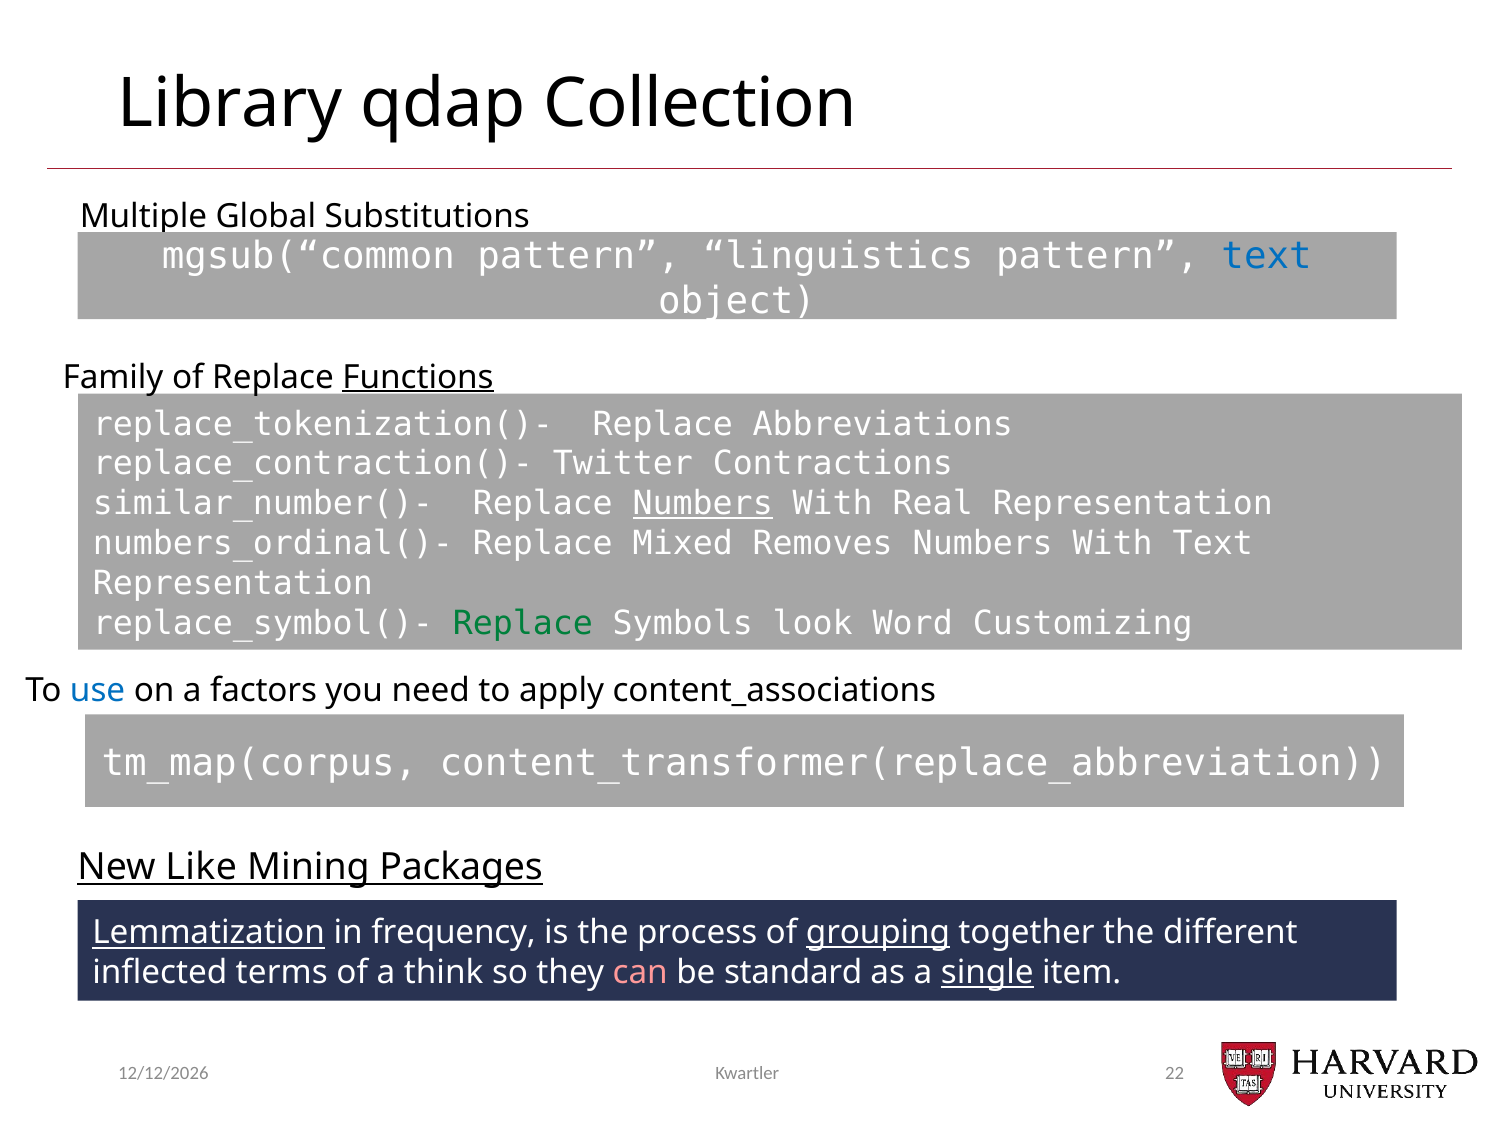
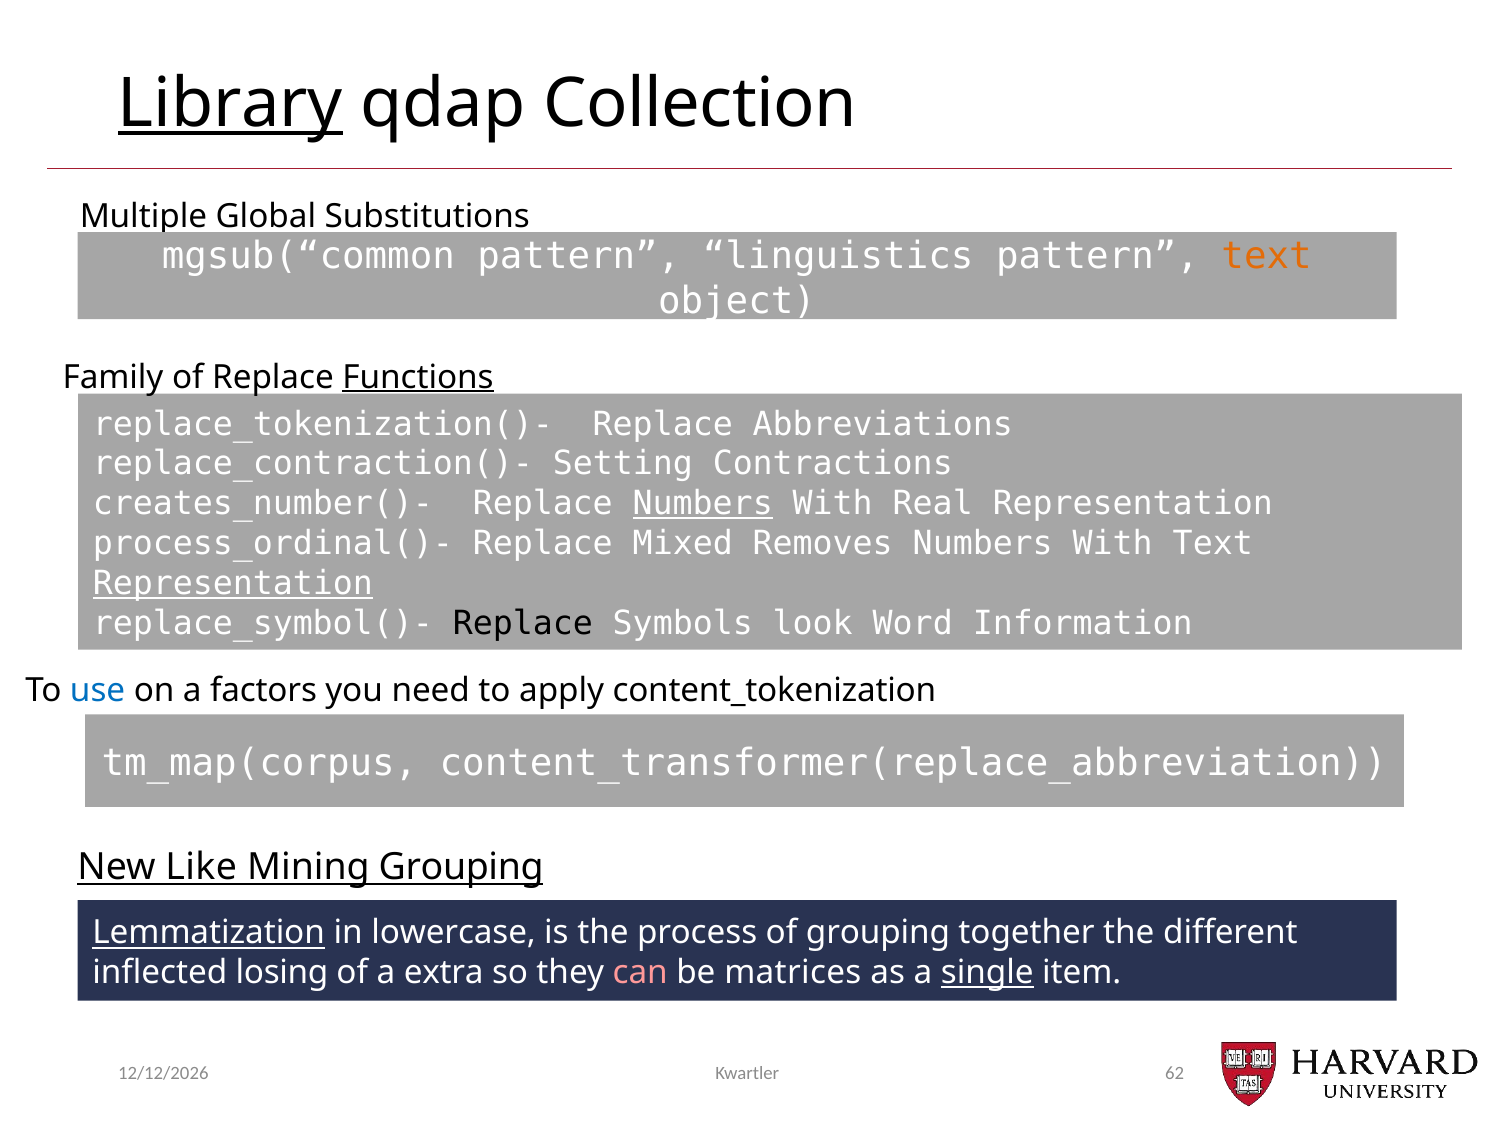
Library underline: none -> present
text at (1267, 256) colour: blue -> orange
Twitter: Twitter -> Setting
similar_number()-: similar_number()- -> creates_number()-
numbers_ordinal()-: numbers_ordinal()- -> process_ordinal()-
Representation at (233, 584) underline: none -> present
Replace at (523, 624) colour: green -> black
Customizing: Customizing -> Information
content_associations: content_associations -> content_tokenization
Mining Packages: Packages -> Grouping
frequency: frequency -> lowercase
grouping at (878, 933) underline: present -> none
terms: terms -> losing
think: think -> extra
standard: standard -> matrices
22: 22 -> 62
